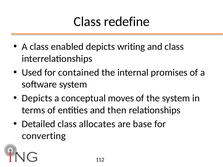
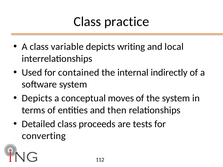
redefine: redefine -> practice
enabled: enabled -> variable
and class: class -> local
promises: promises -> indirectly
allocates: allocates -> proceeds
base: base -> tests
